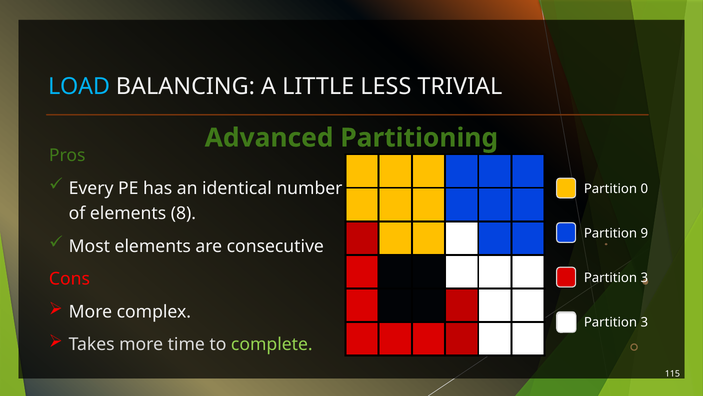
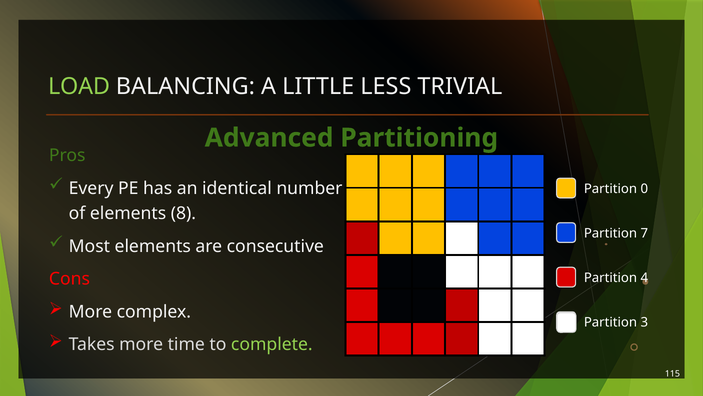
LOAD colour: light blue -> light green
9: 9 -> 7
3 at (644, 277): 3 -> 4
